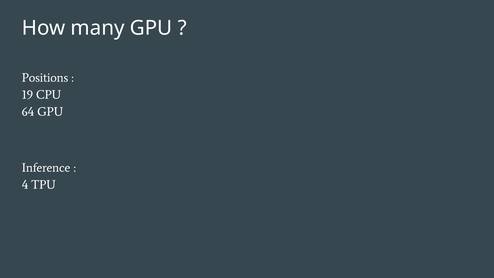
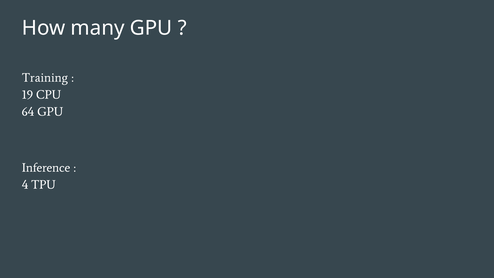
Positions: Positions -> Training
